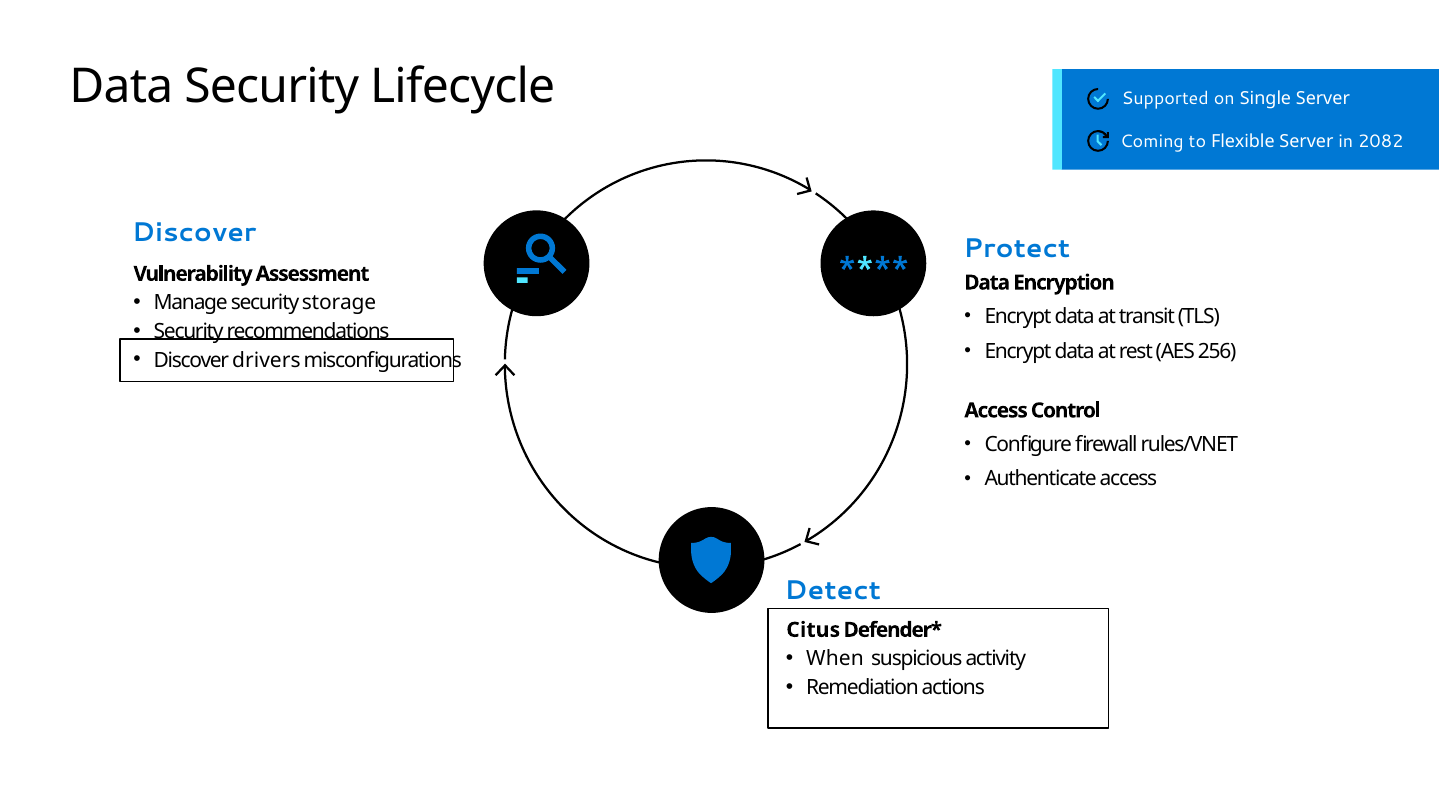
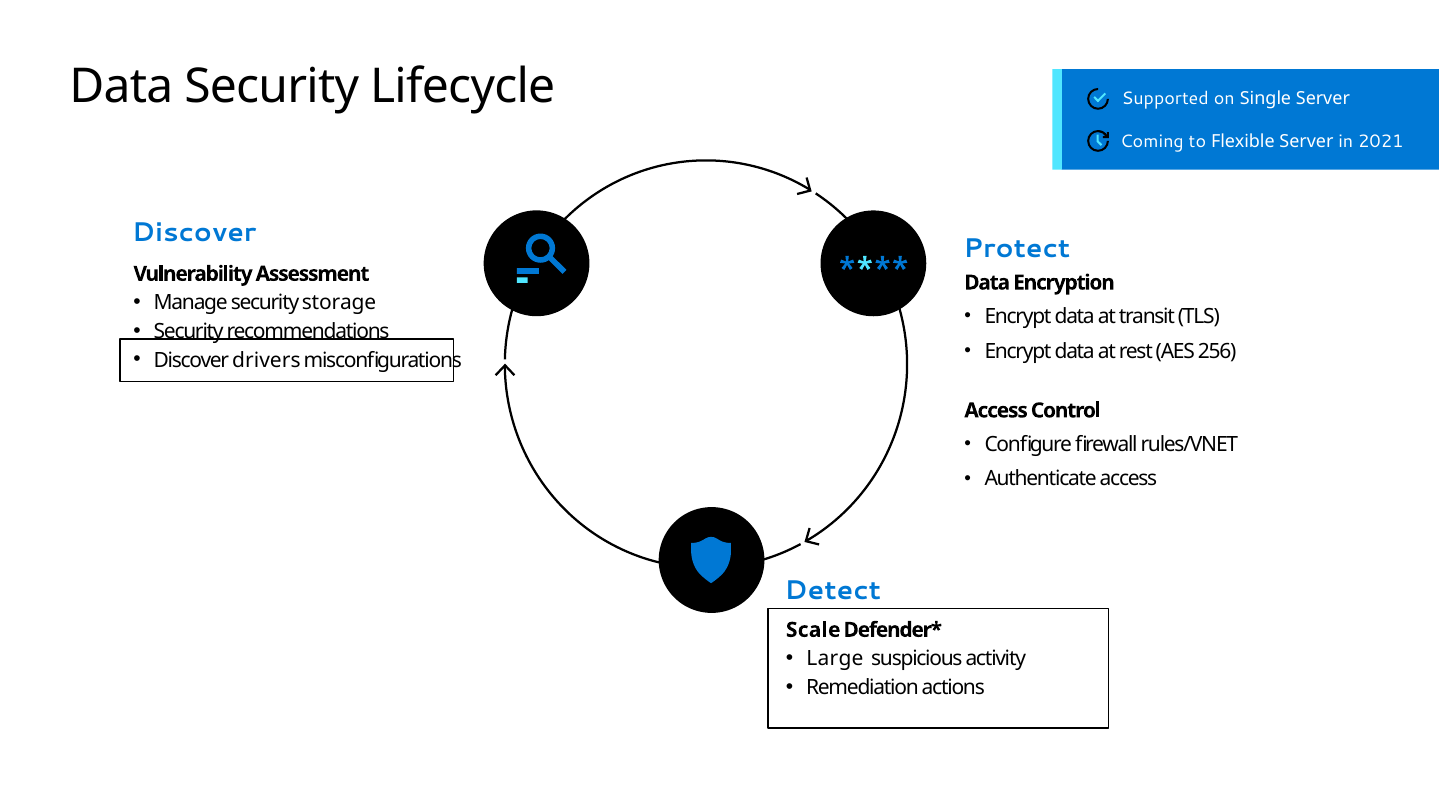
2082: 2082 -> 2021
Citus: Citus -> Scale
When: When -> Large
